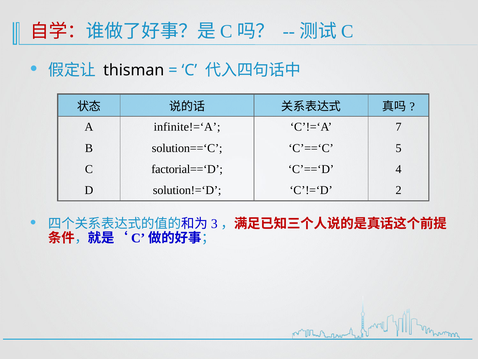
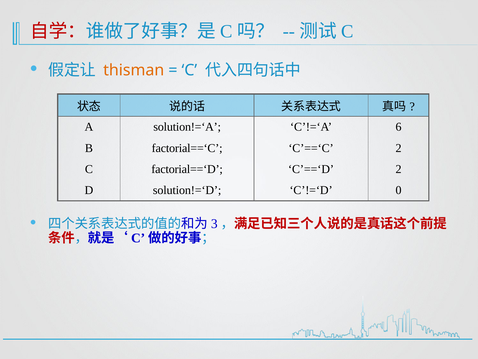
thisman colour: black -> orange
infinite!=‘A: infinite!=‘A -> solution!=‘A
7: 7 -> 6
solution==‘C: solution==‘C -> factorial==‘C
C’==‘C 5: 5 -> 2
C’==‘D 4: 4 -> 2
2: 2 -> 0
